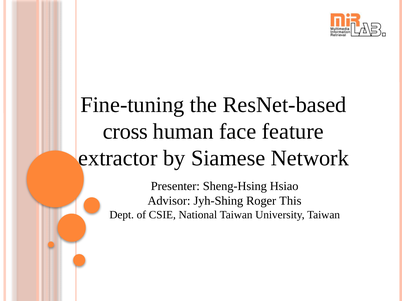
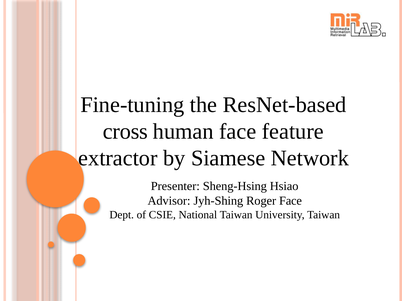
Roger This: This -> Face
